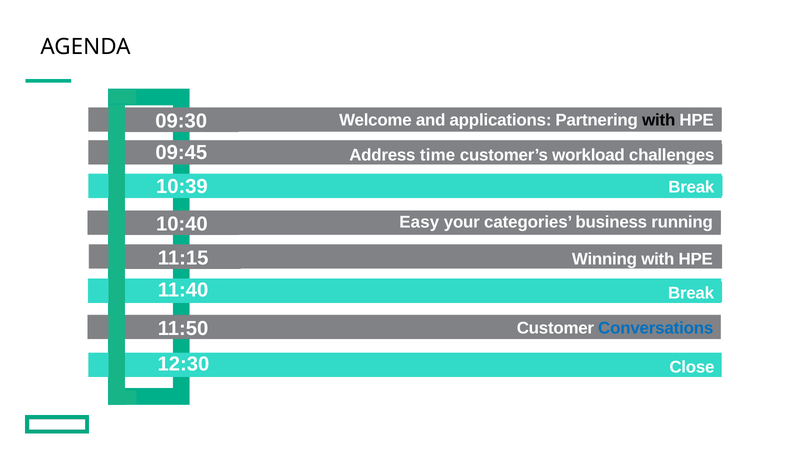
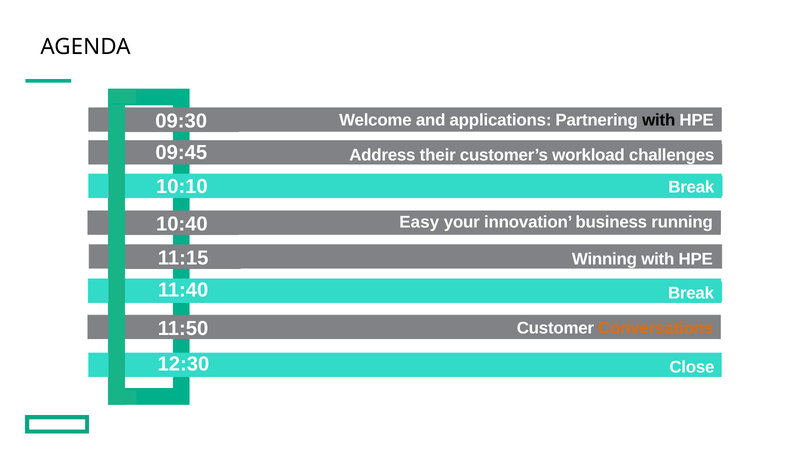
time: time -> their
10:39: 10:39 -> 10:10
categories: categories -> innovation
Conversations colour: blue -> orange
